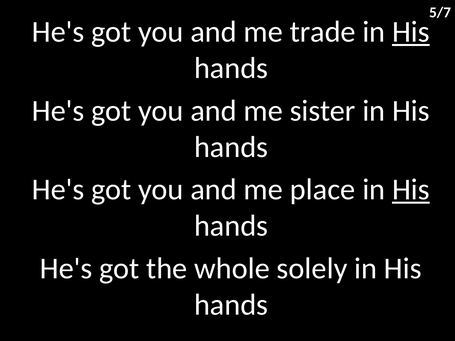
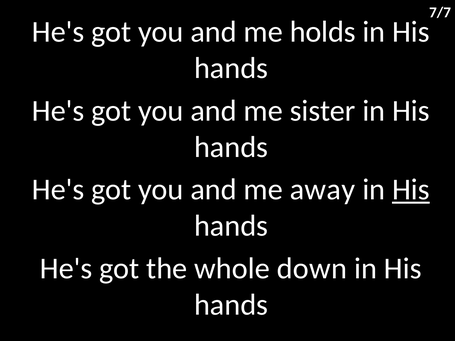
5/7: 5/7 -> 7/7
trade: trade -> holds
His at (411, 32) underline: present -> none
place: place -> away
solely: solely -> down
